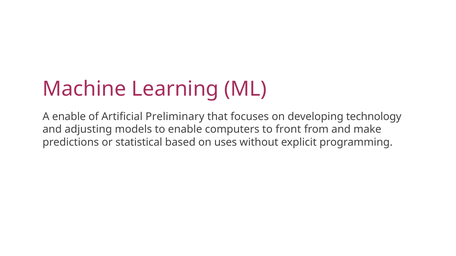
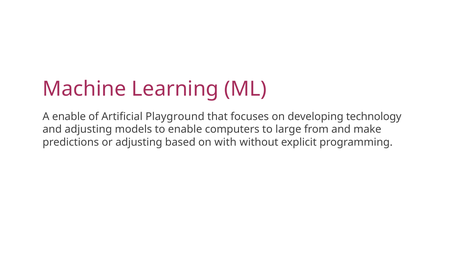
Preliminary: Preliminary -> Playground
front: front -> large
or statistical: statistical -> adjusting
uses: uses -> with
